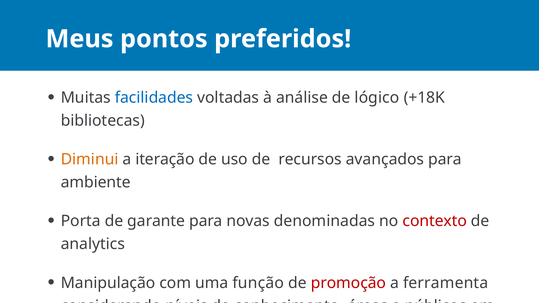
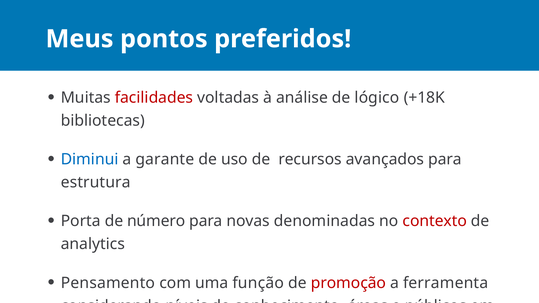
facilidades colour: blue -> red
Diminui colour: orange -> blue
iteração: iteração -> garante
ambiente: ambiente -> estrutura
garante: garante -> número
Manipulação: Manipulação -> Pensamento
